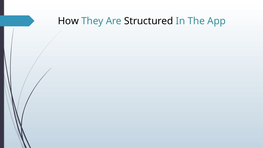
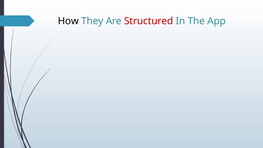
Structured colour: black -> red
